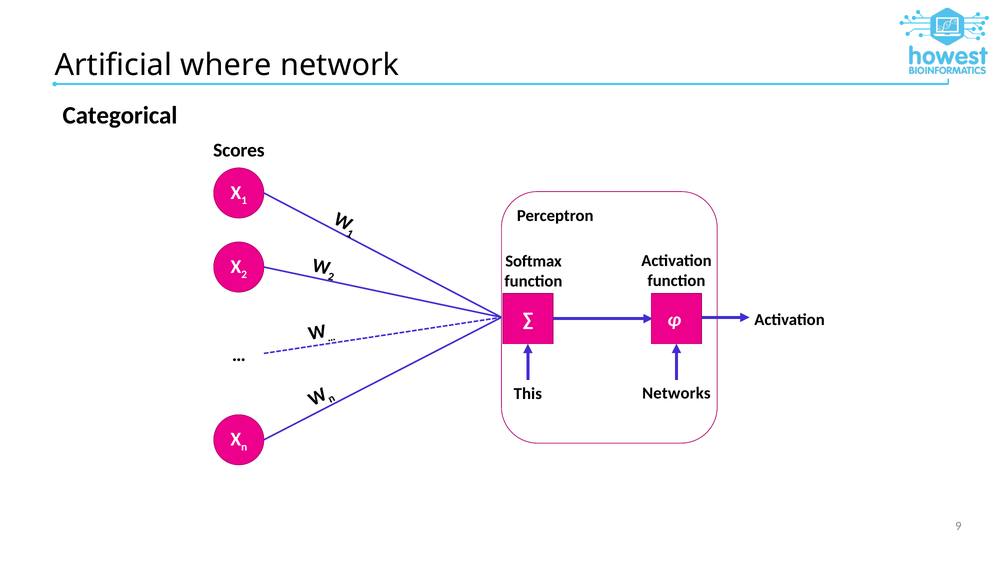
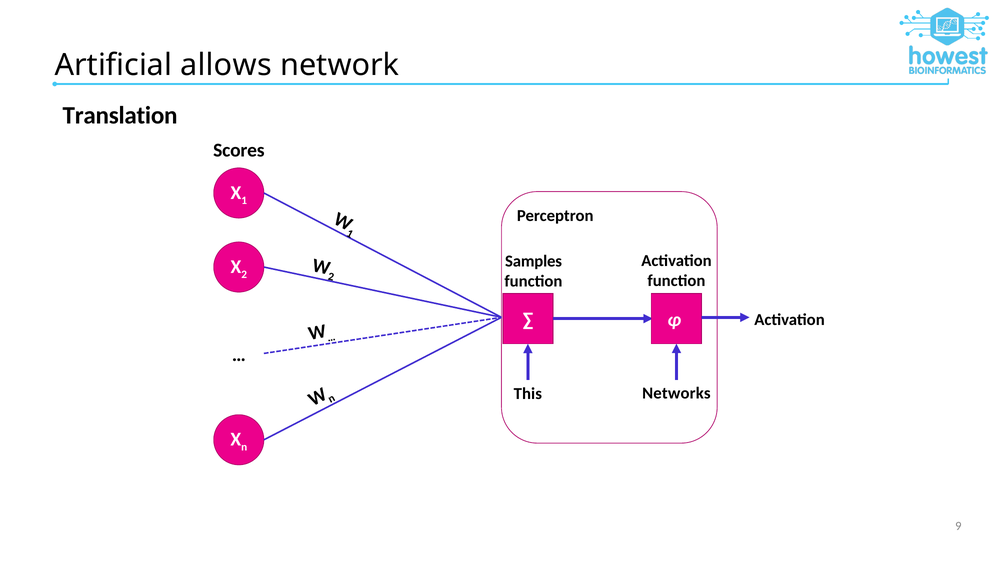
where: where -> allows
Categorical: Categorical -> Translation
Softmax: Softmax -> Samples
